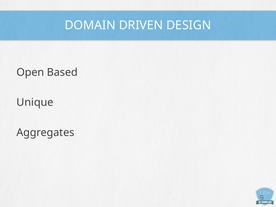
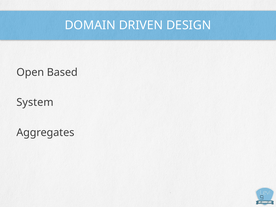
Unique: Unique -> System
